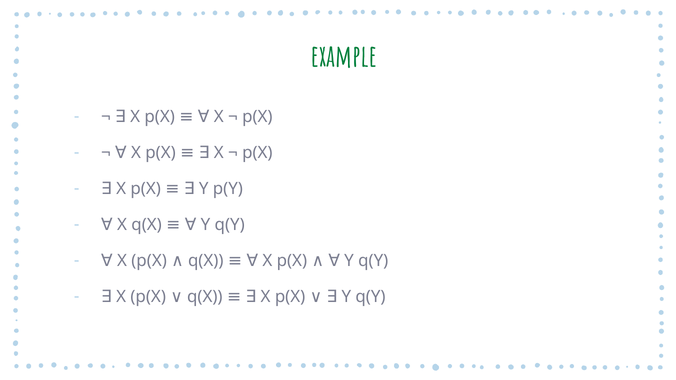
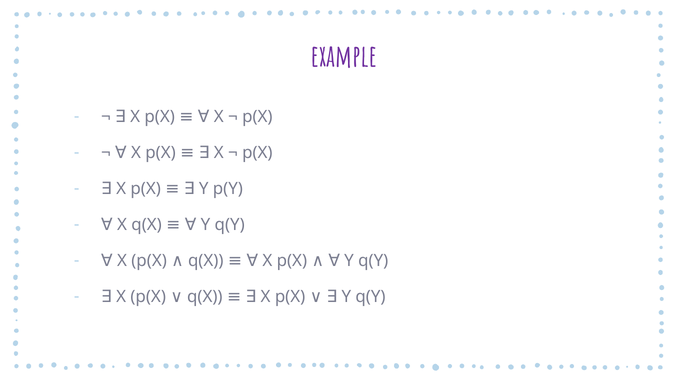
example colour: green -> purple
